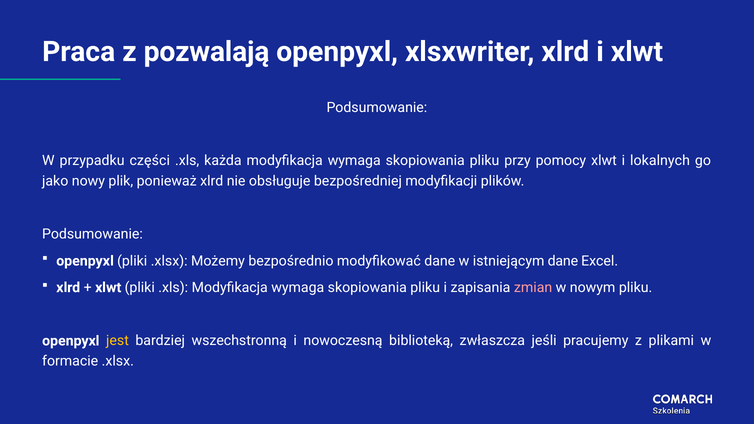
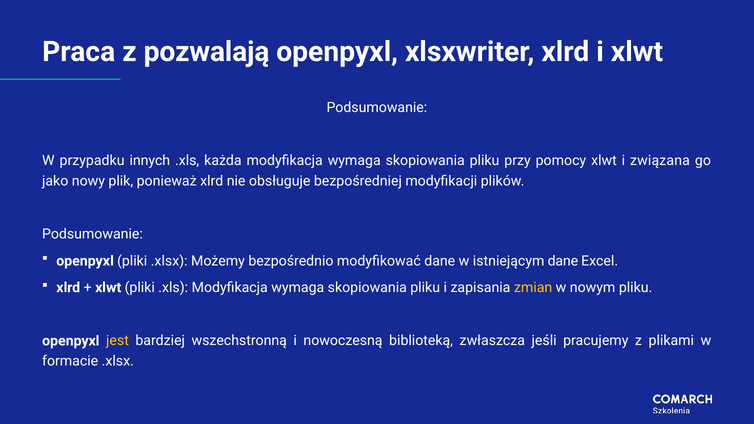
części: części -> innych
lokalnych: lokalnych -> związana
zmian colour: pink -> yellow
